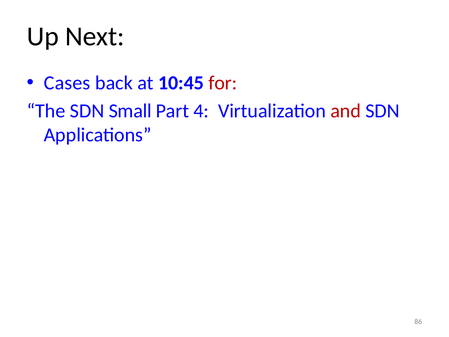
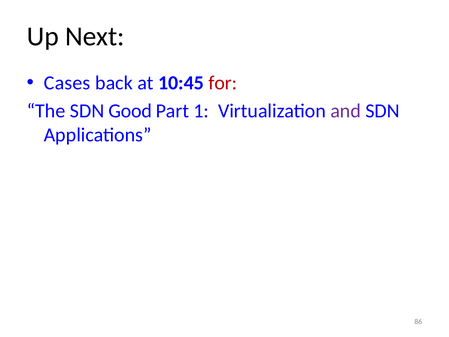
Small: Small -> Good
4: 4 -> 1
and colour: red -> purple
